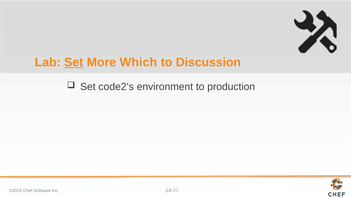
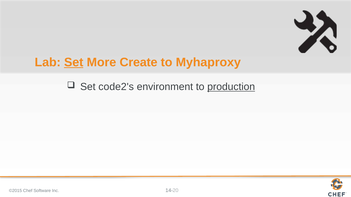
Which: Which -> Create
Discussion: Discussion -> Myhaproxy
production underline: none -> present
